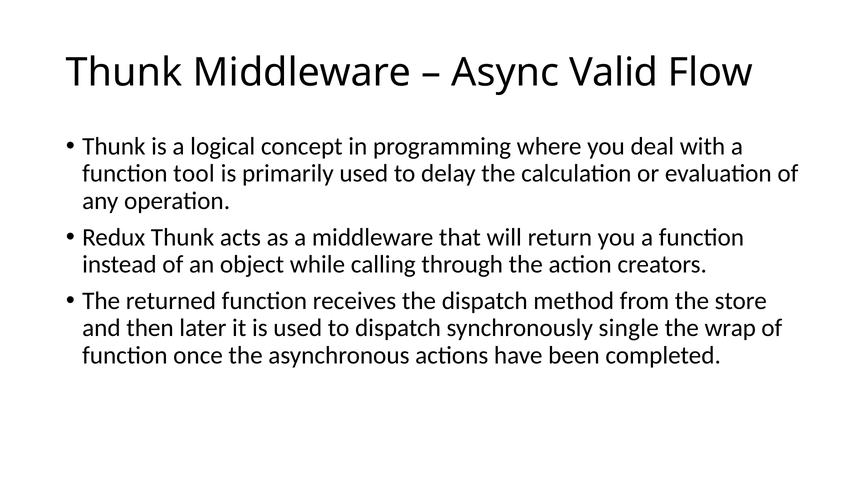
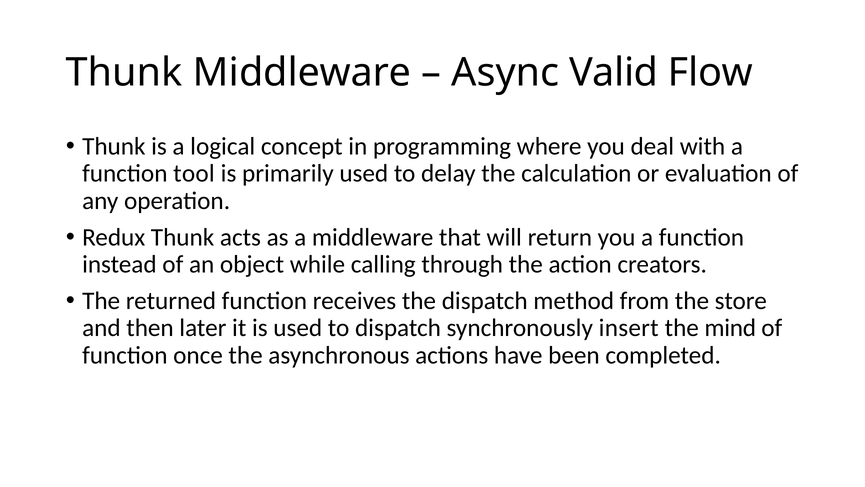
single: single -> insert
wrap: wrap -> mind
